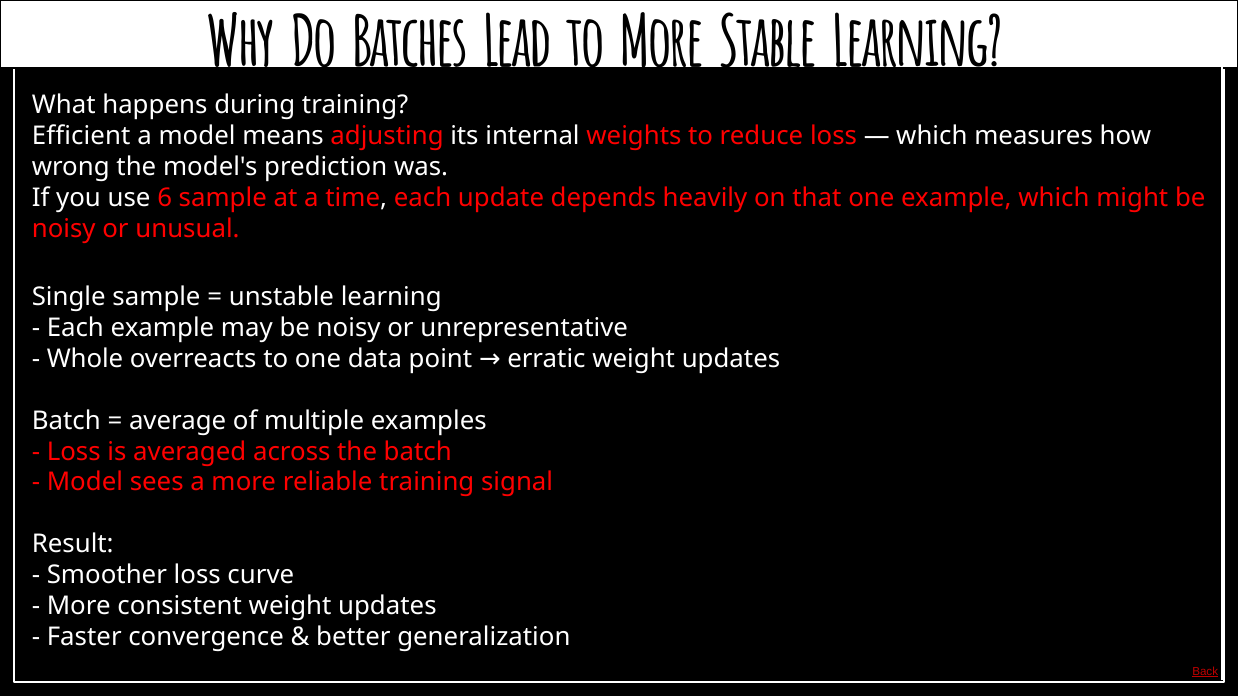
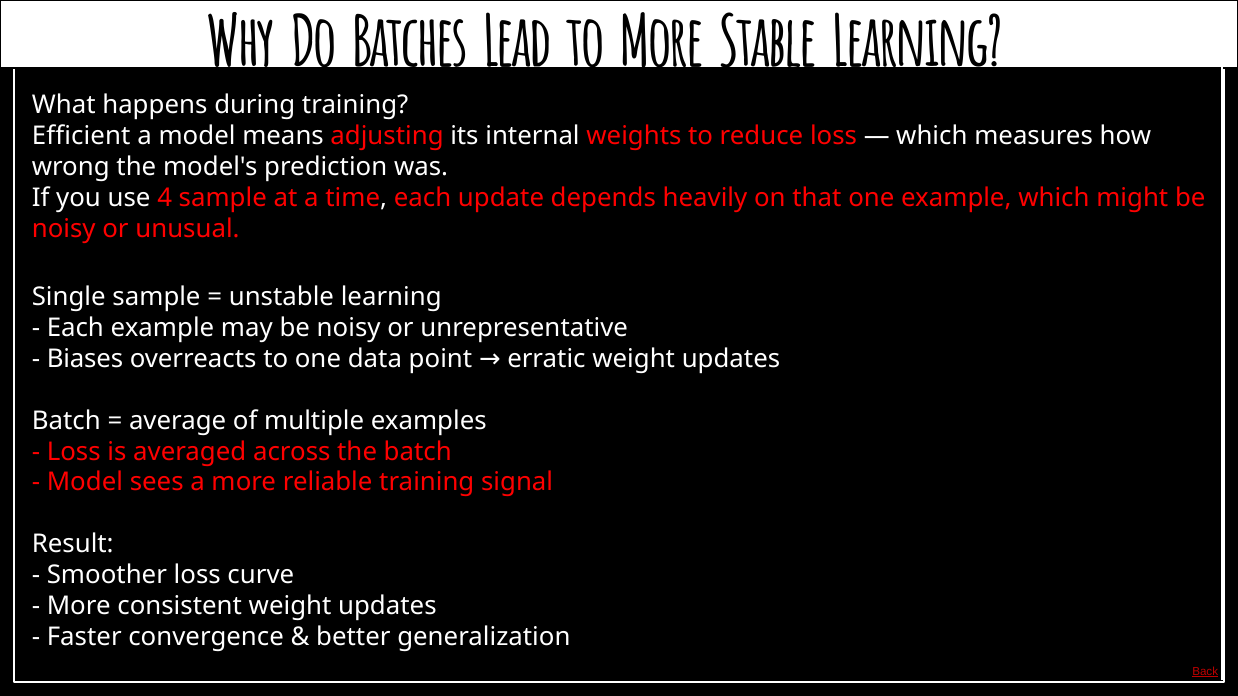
6: 6 -> 4
Whole: Whole -> Biases
